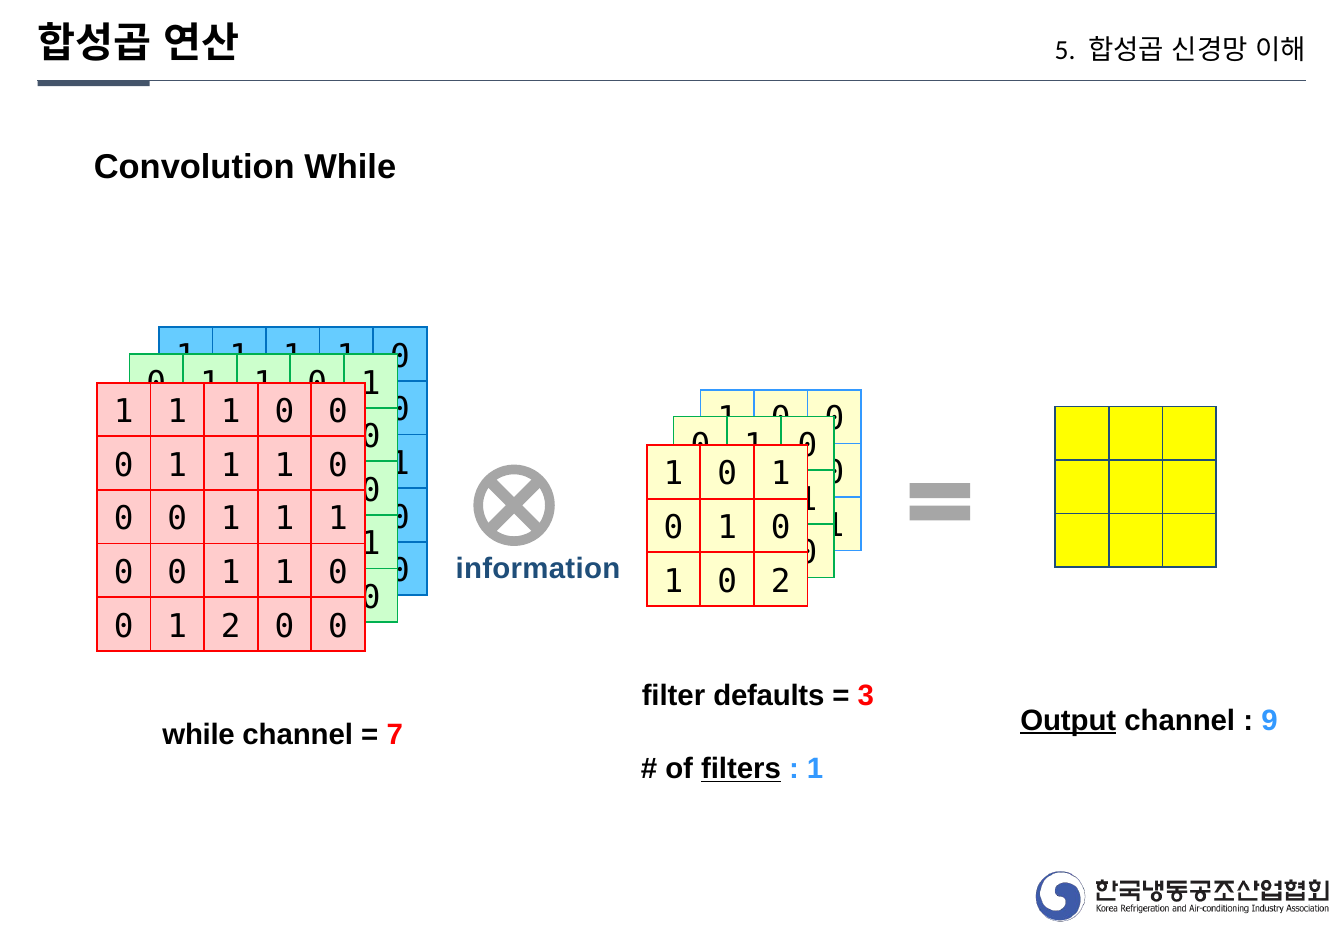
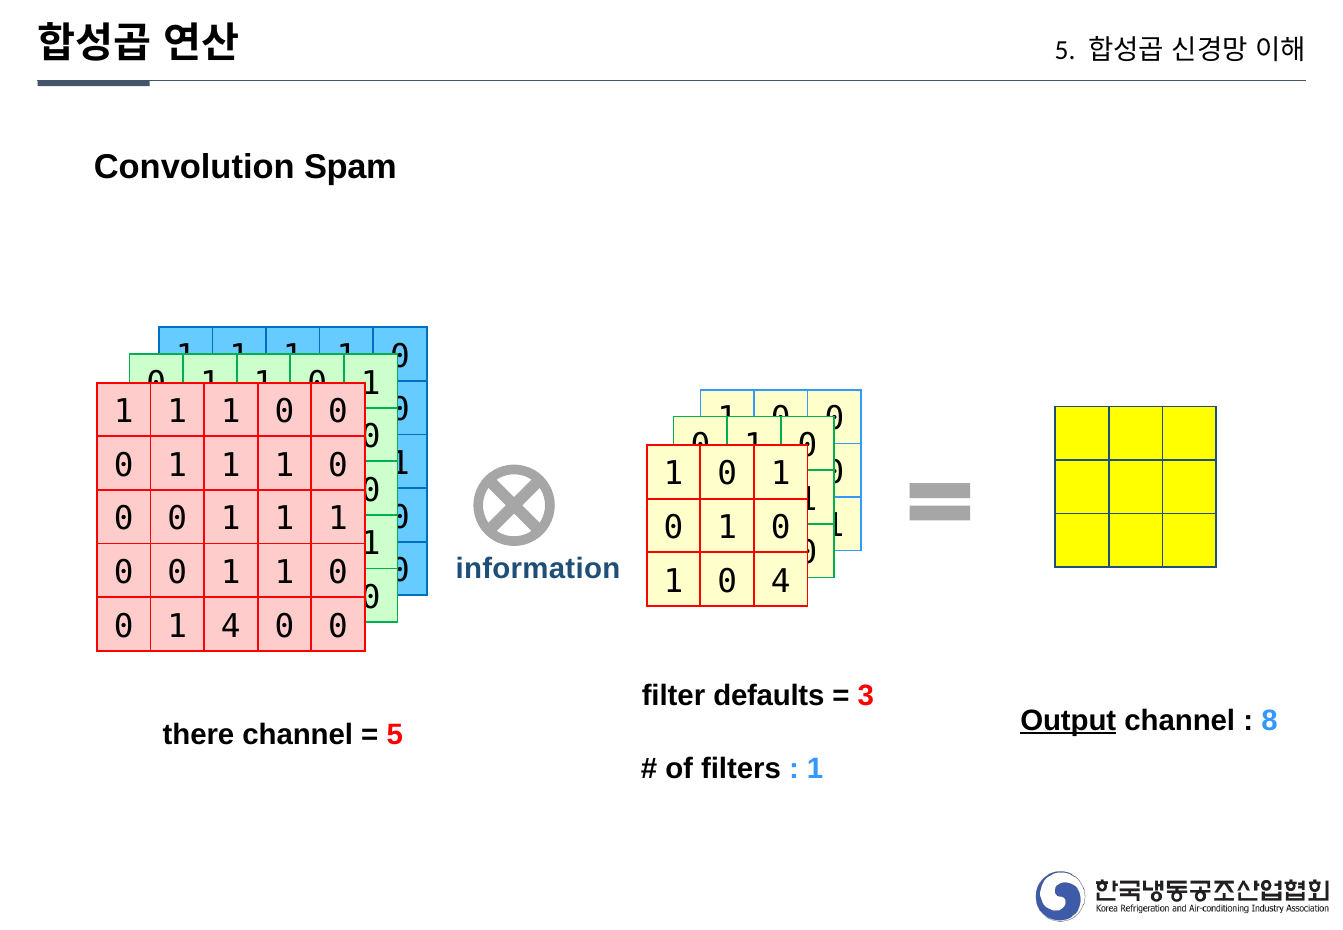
Convolution While: While -> Spam
0 2: 2 -> 4
1 2: 2 -> 4
9: 9 -> 8
while at (199, 735): while -> there
7 at (395, 735): 7 -> 5
filters underline: present -> none
